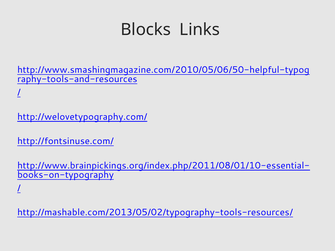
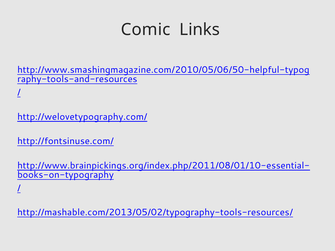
Blocks: Blocks -> Comic
